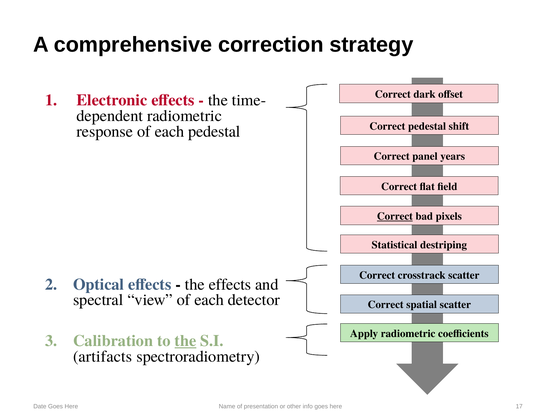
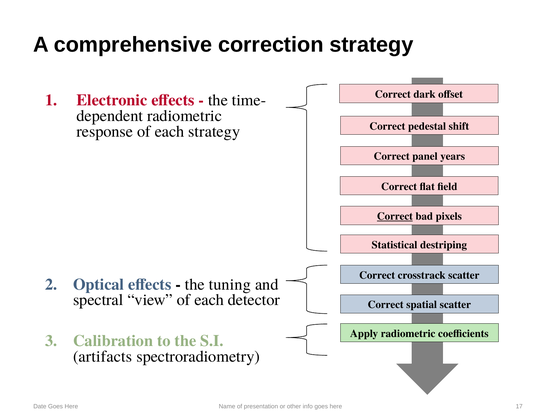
each pedestal: pedestal -> strategy
the effects: effects -> tuning
the at (185, 341) underline: present -> none
